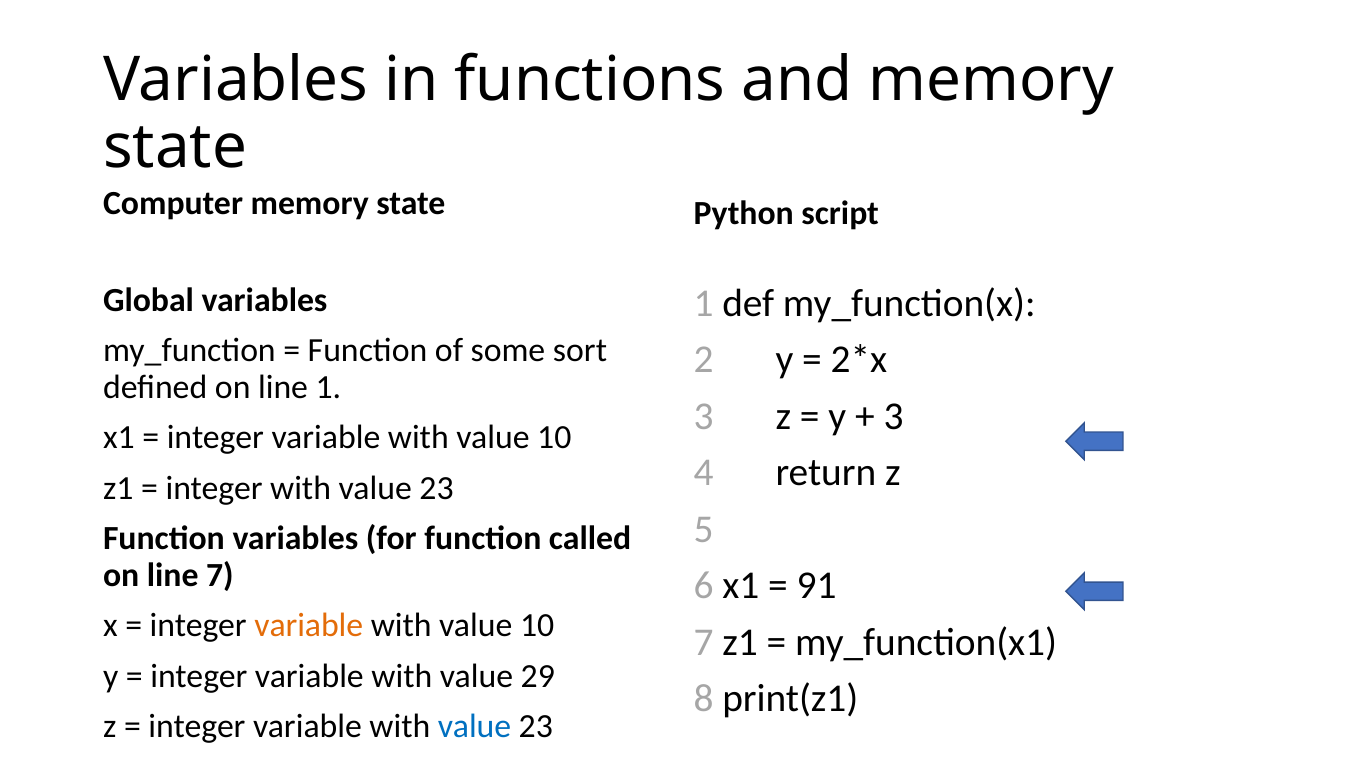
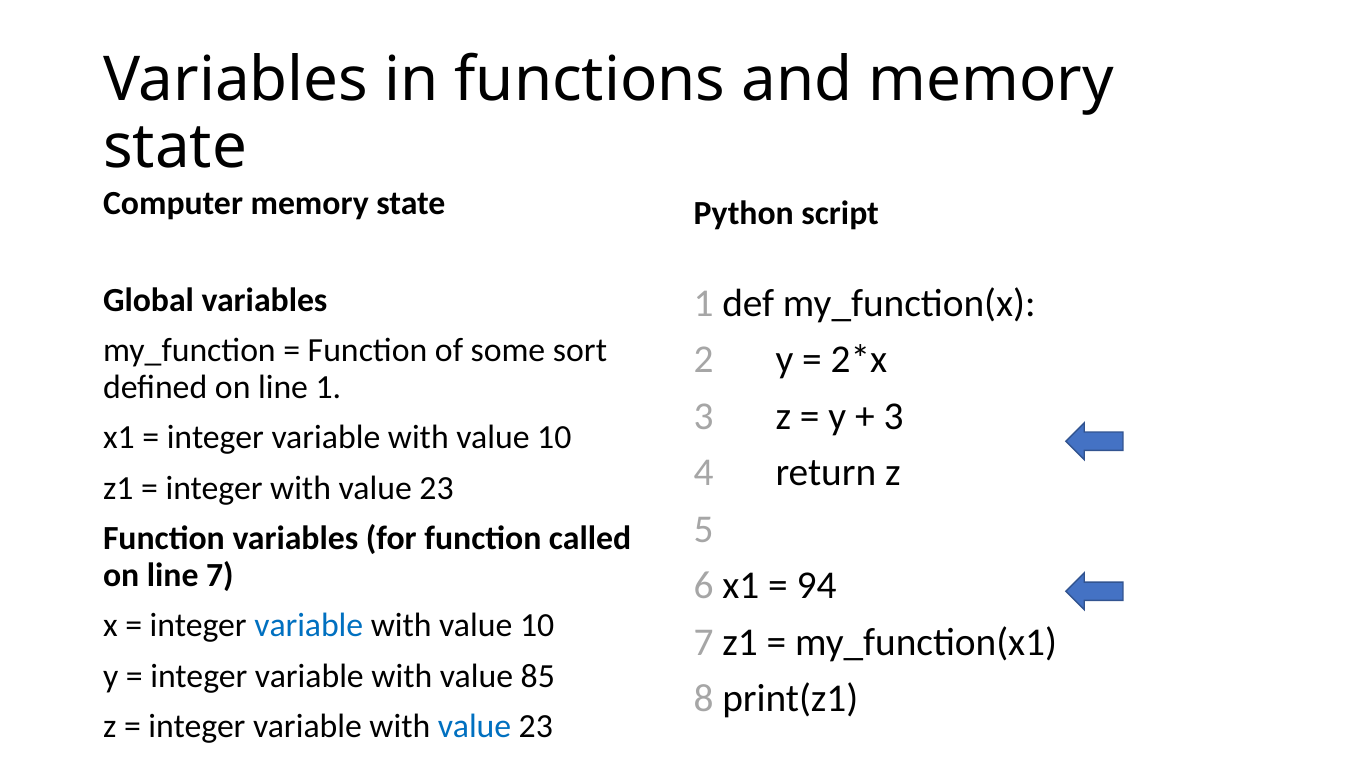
91: 91 -> 94
variable at (309, 626) colour: orange -> blue
29: 29 -> 85
